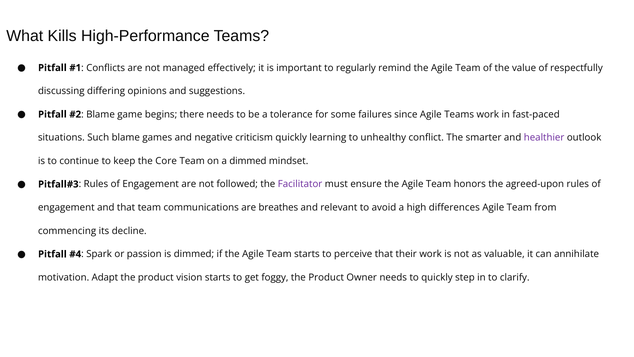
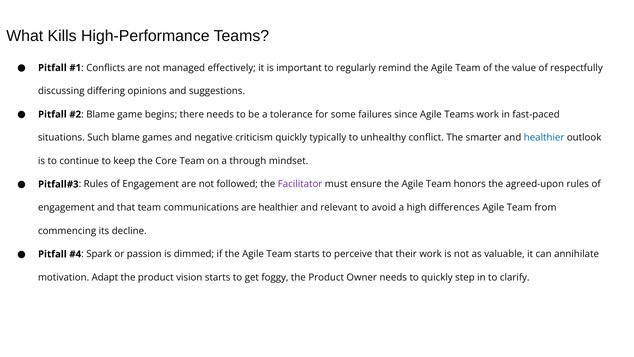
learning: learning -> typically
healthier at (544, 138) colour: purple -> blue
a dimmed: dimmed -> through
are breathes: breathes -> healthier
